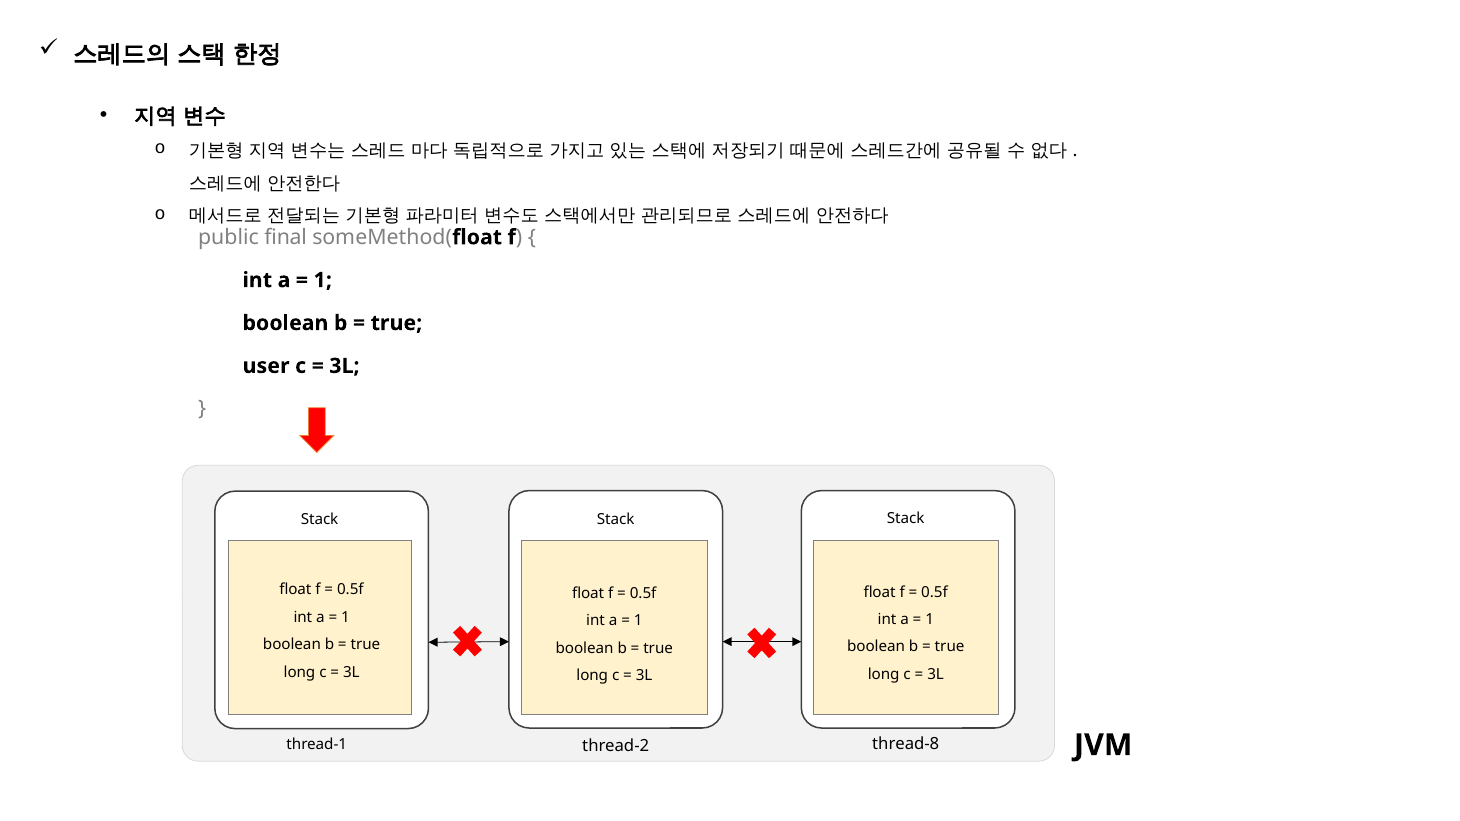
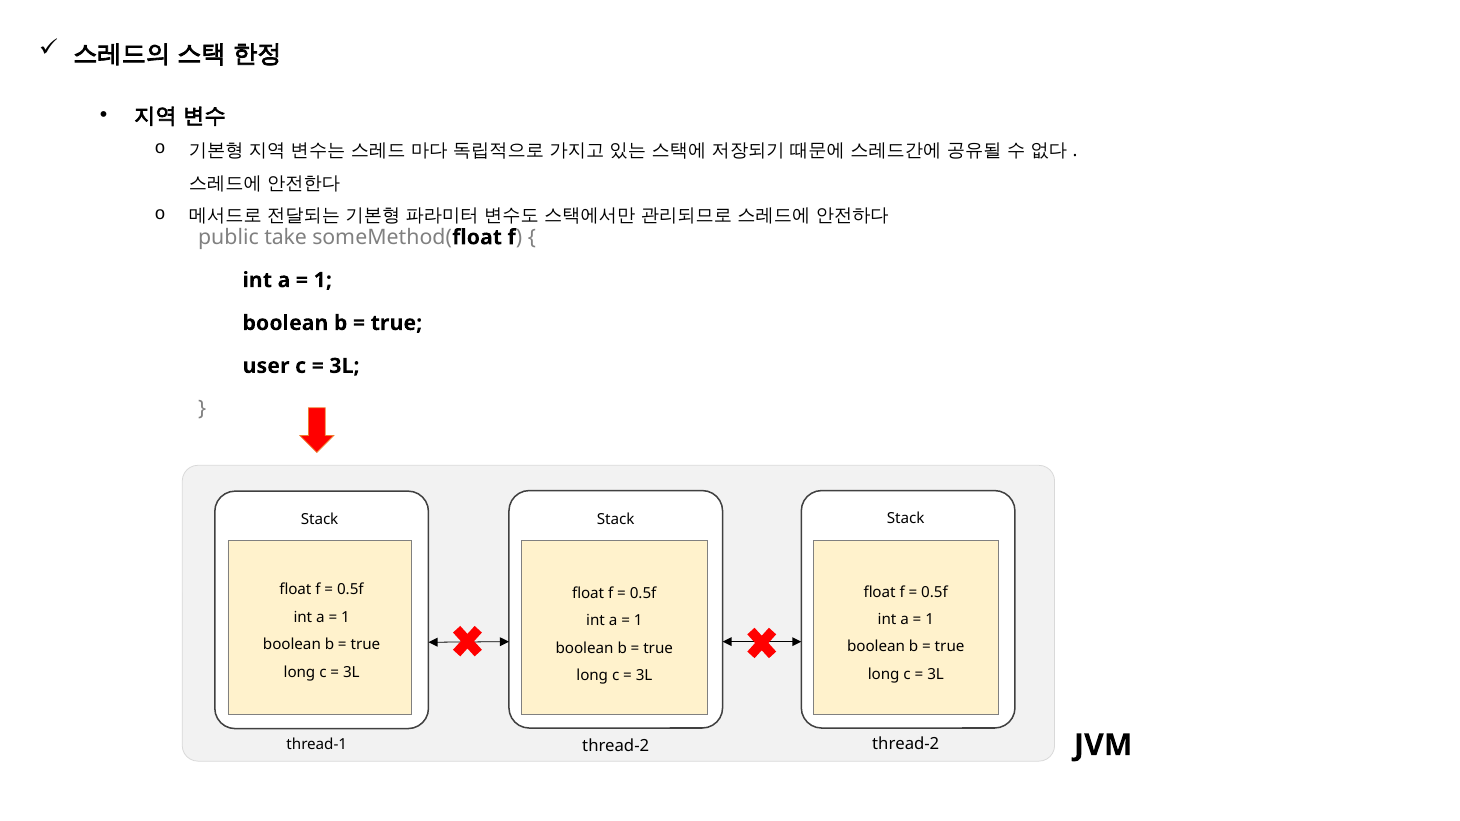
final: final -> take
thread-8 at (906, 744): thread-8 -> thread-2
